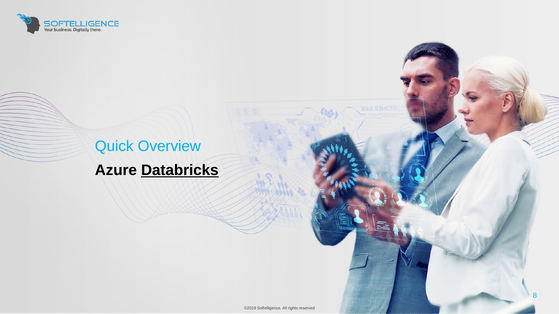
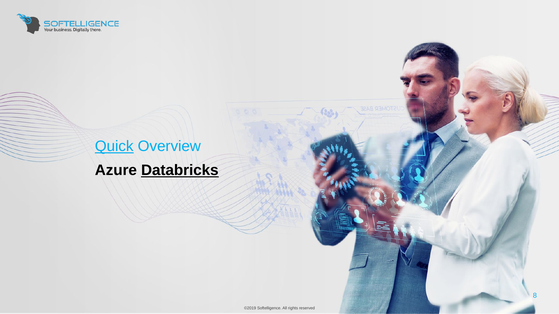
Quick underline: none -> present
